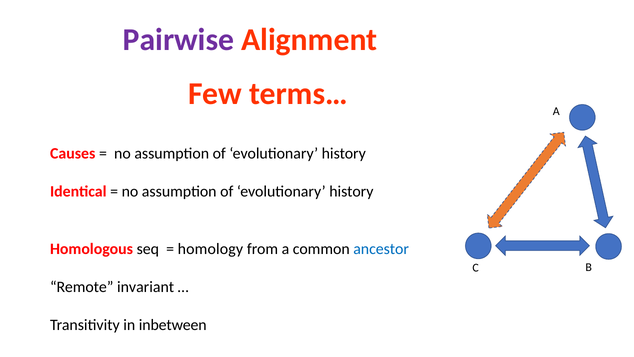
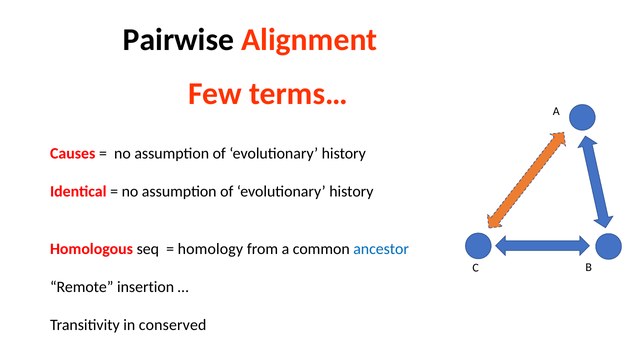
Pairwise colour: purple -> black
invariant: invariant -> insertion
inbetween: inbetween -> conserved
